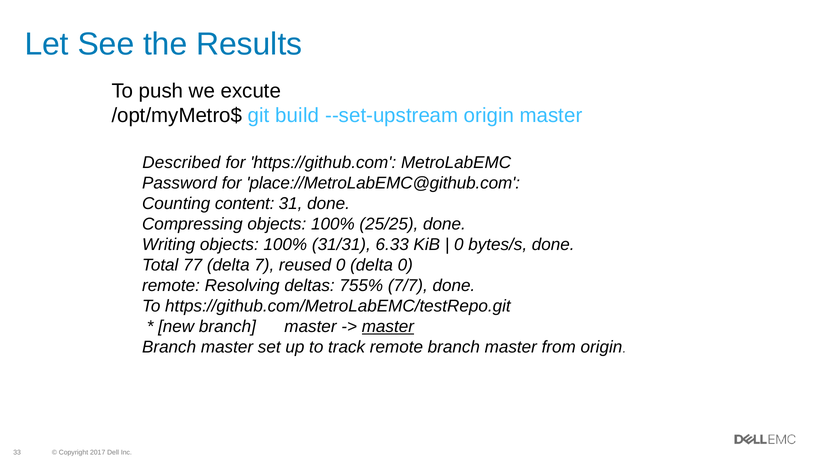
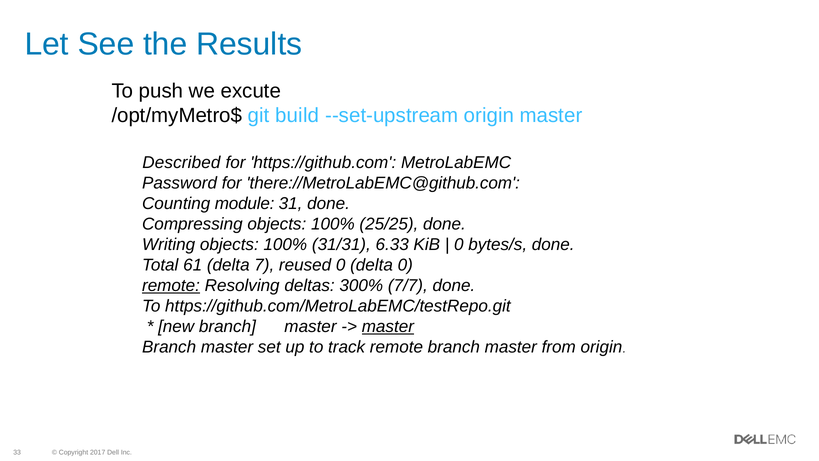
place://MetroLabEMC@github.com: place://MetroLabEMC@github.com -> there://MetroLabEMC@github.com
content: content -> module
77: 77 -> 61
remote at (171, 285) underline: none -> present
755%: 755% -> 300%
